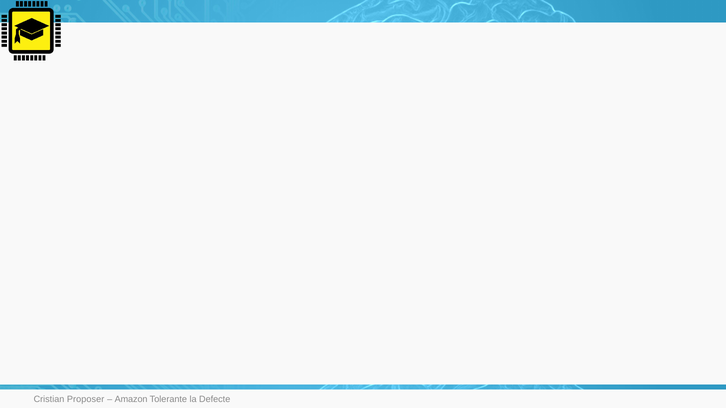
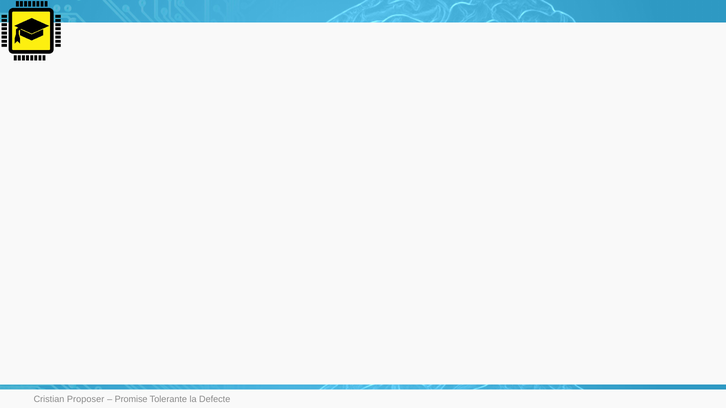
Amazon: Amazon -> Promise
